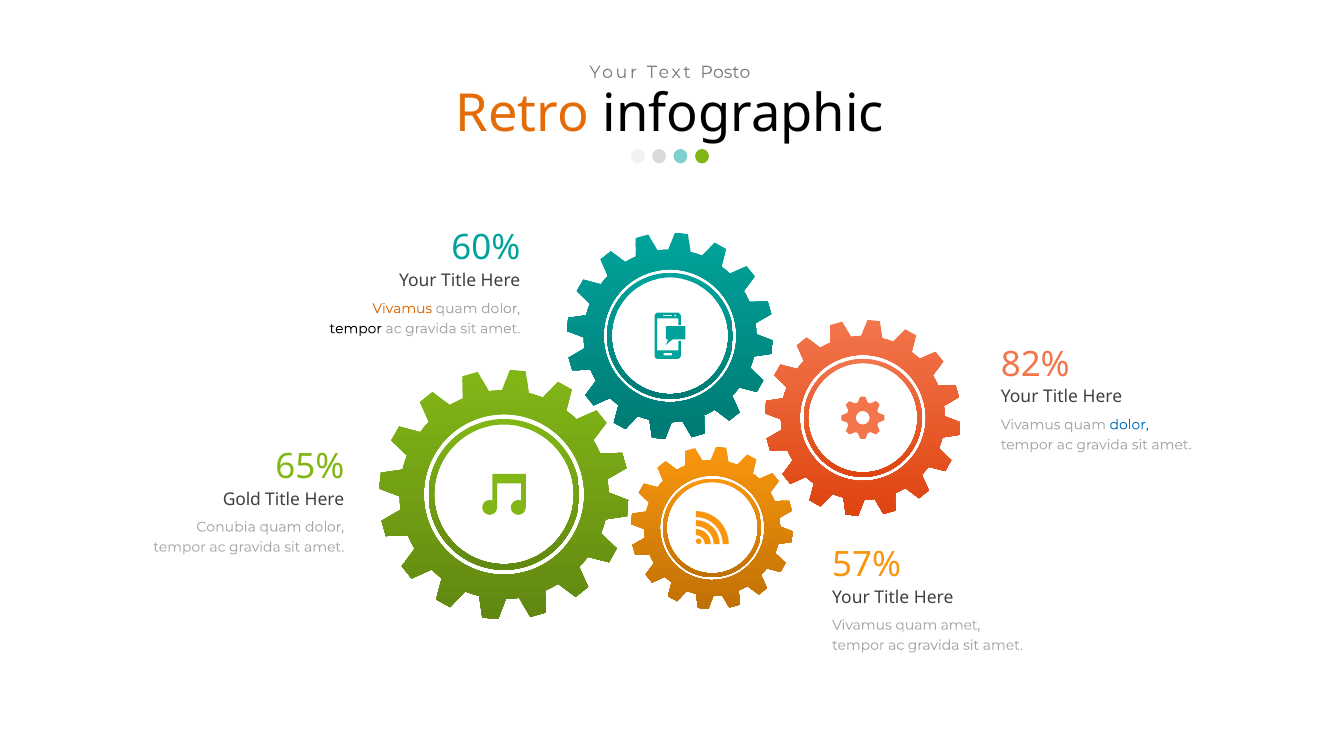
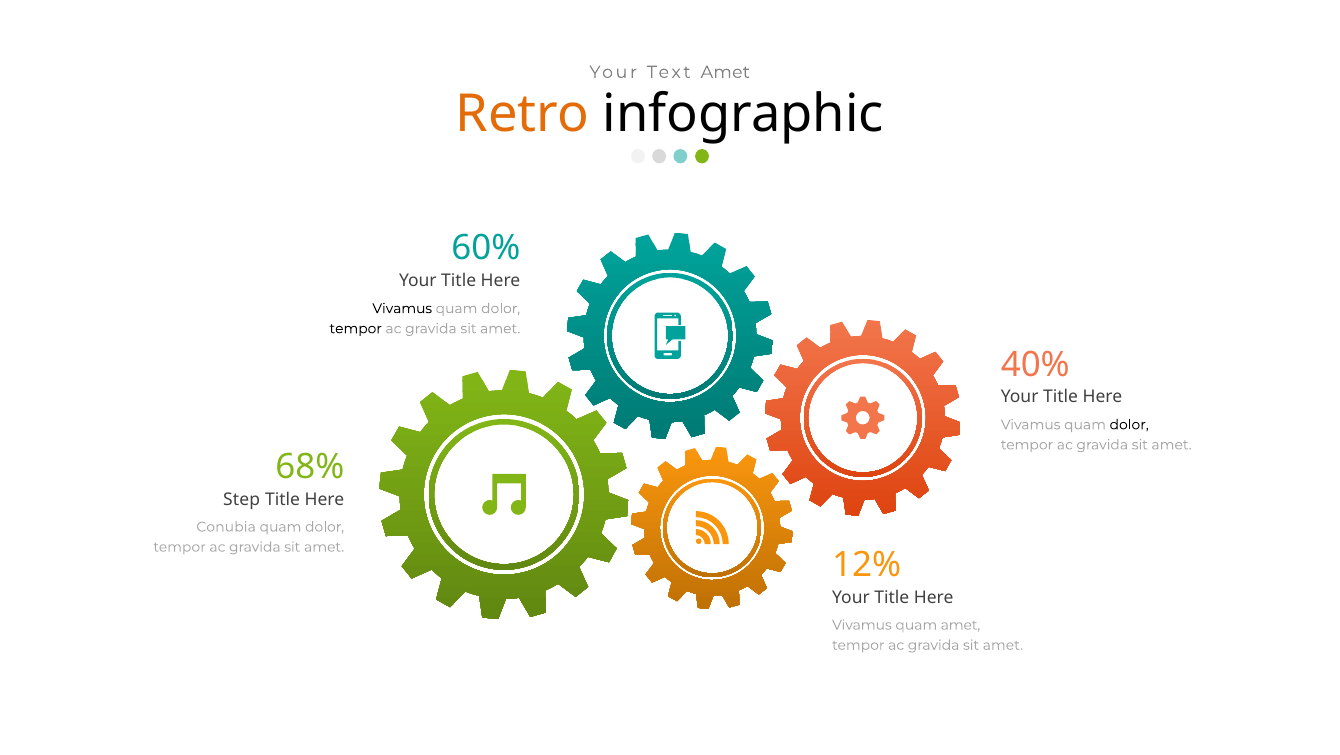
Text Posto: Posto -> Amet
Vivamus at (402, 309) colour: orange -> black
82%: 82% -> 40%
dolor at (1129, 425) colour: blue -> black
65%: 65% -> 68%
Gold: Gold -> Step
57%: 57% -> 12%
